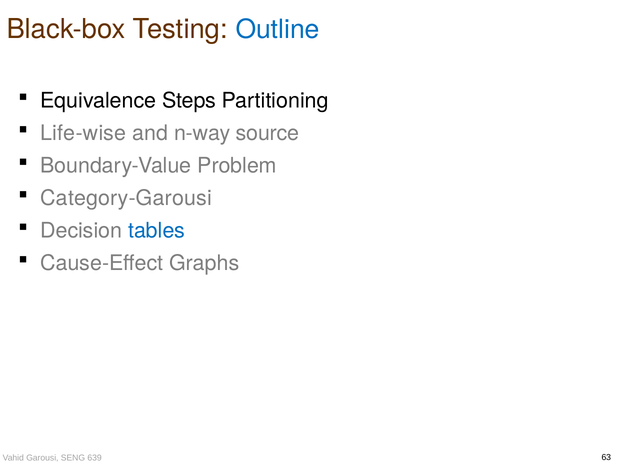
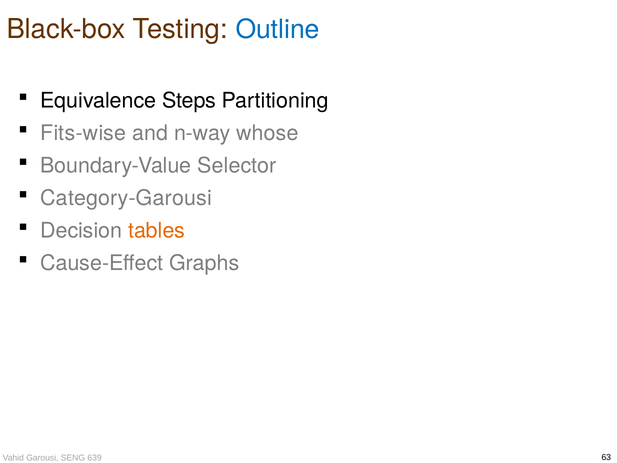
Life-wise: Life-wise -> Fits-wise
source: source -> whose
Problem: Problem -> Selector
tables colour: blue -> orange
